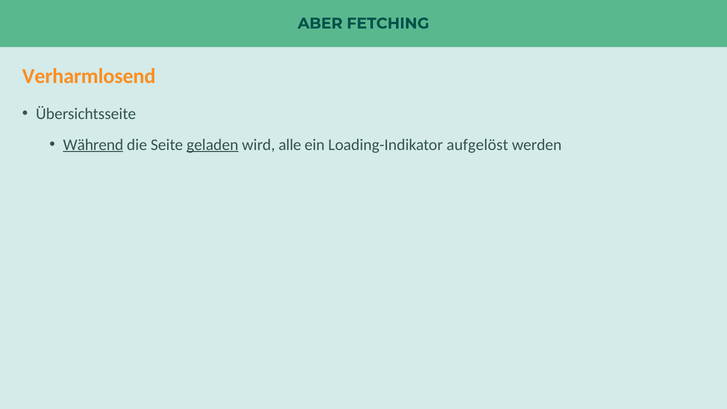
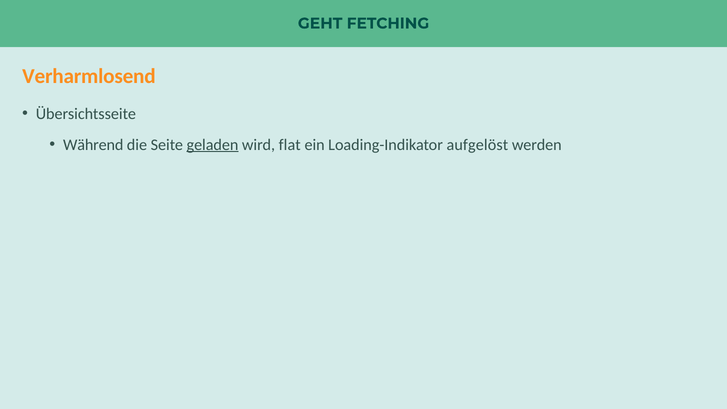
ABER: ABER -> GEHT
Während underline: present -> none
alle: alle -> flat
